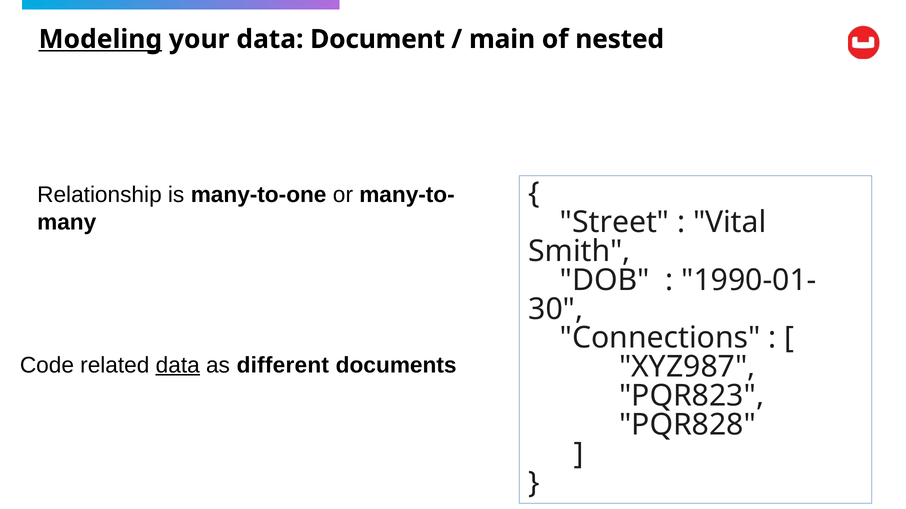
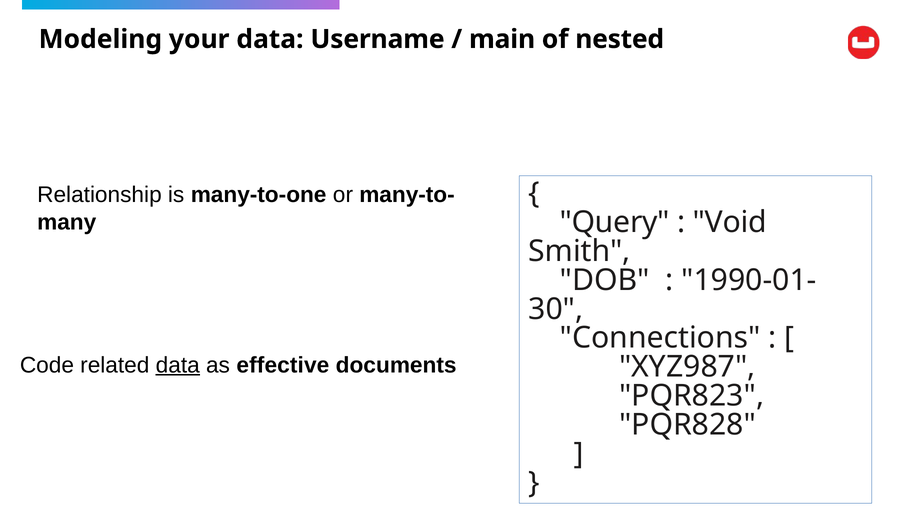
Modeling underline: present -> none
Document: Document -> Username
Street: Street -> Query
Vital: Vital -> Void
different: different -> effective
